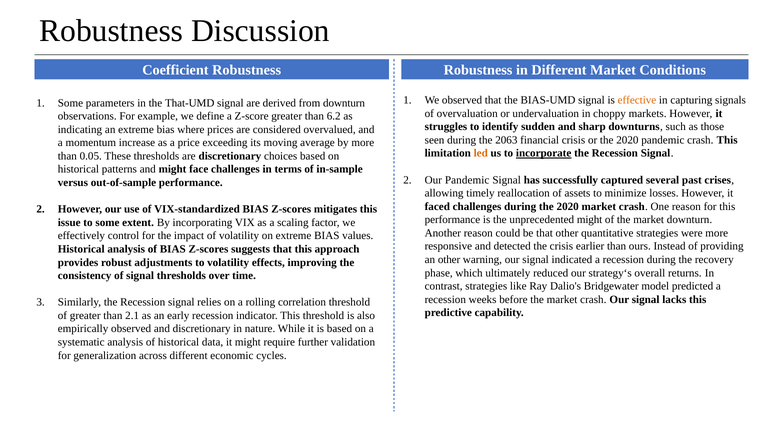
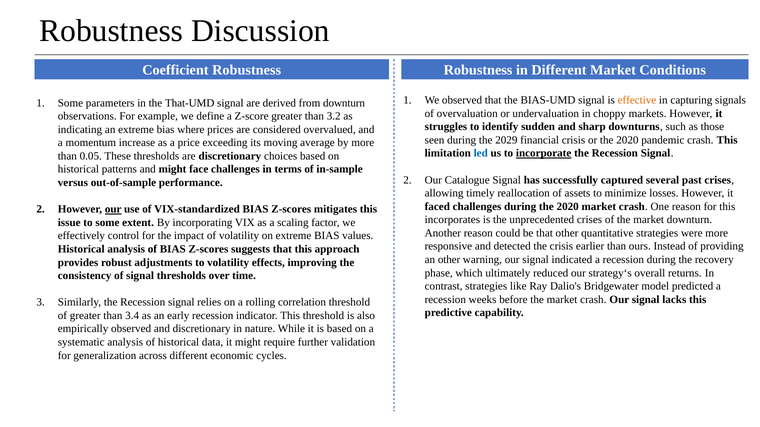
6.2: 6.2 -> 3.2
2063: 2063 -> 2029
led colour: orange -> blue
Our Pandemic: Pandemic -> Catalogue
our at (113, 209) underline: none -> present
performance at (452, 220): performance -> incorporates
unprecedented might: might -> crises
2.1: 2.1 -> 3.4
